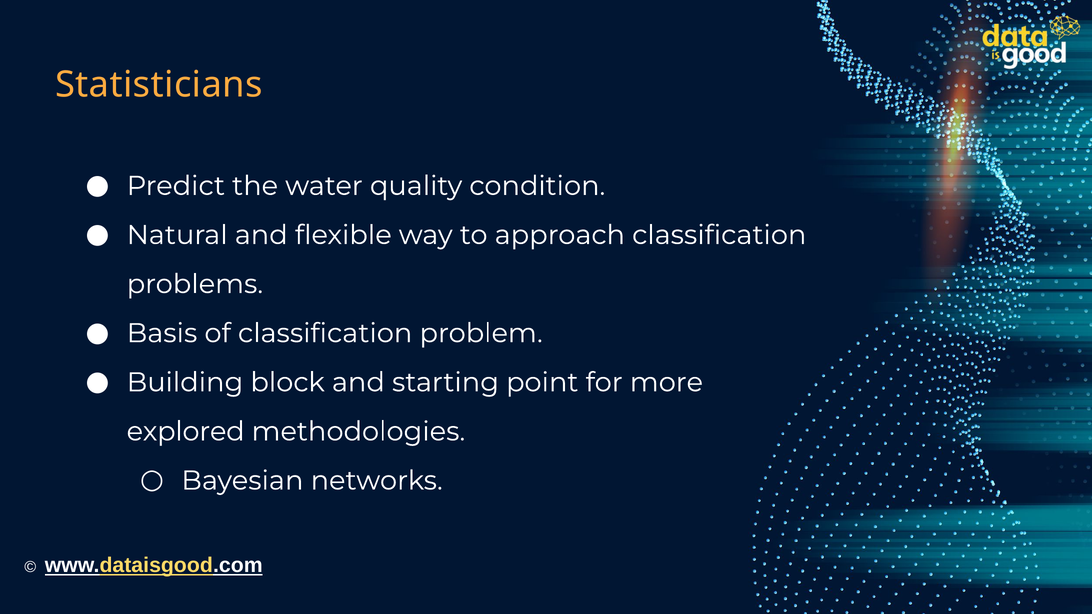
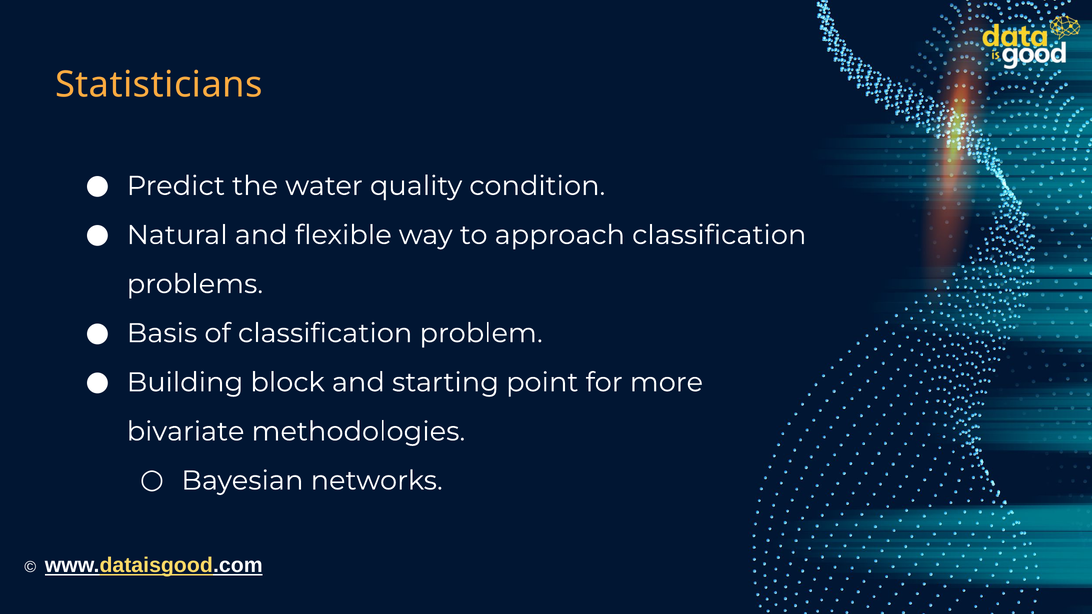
explored: explored -> bivariate
